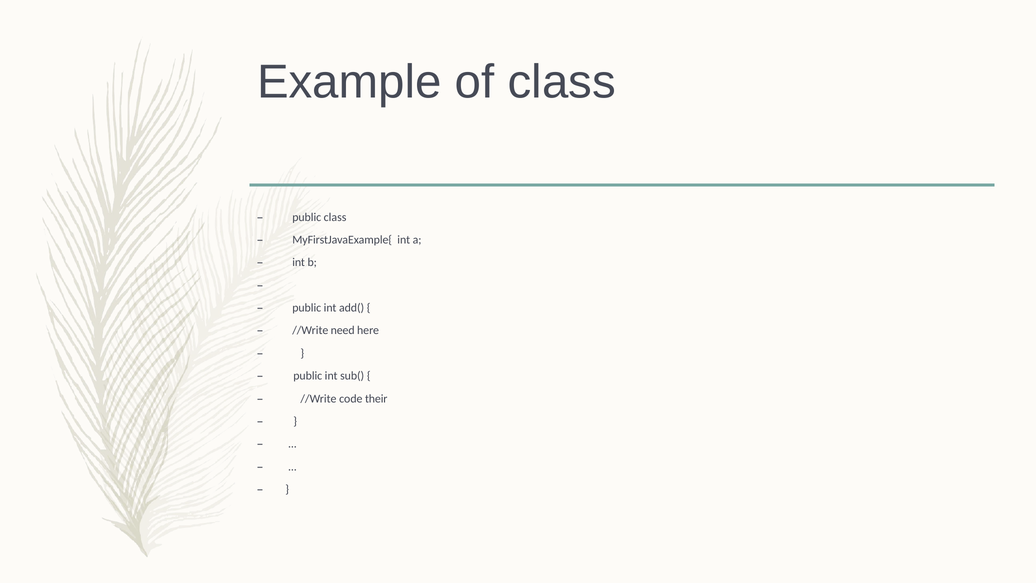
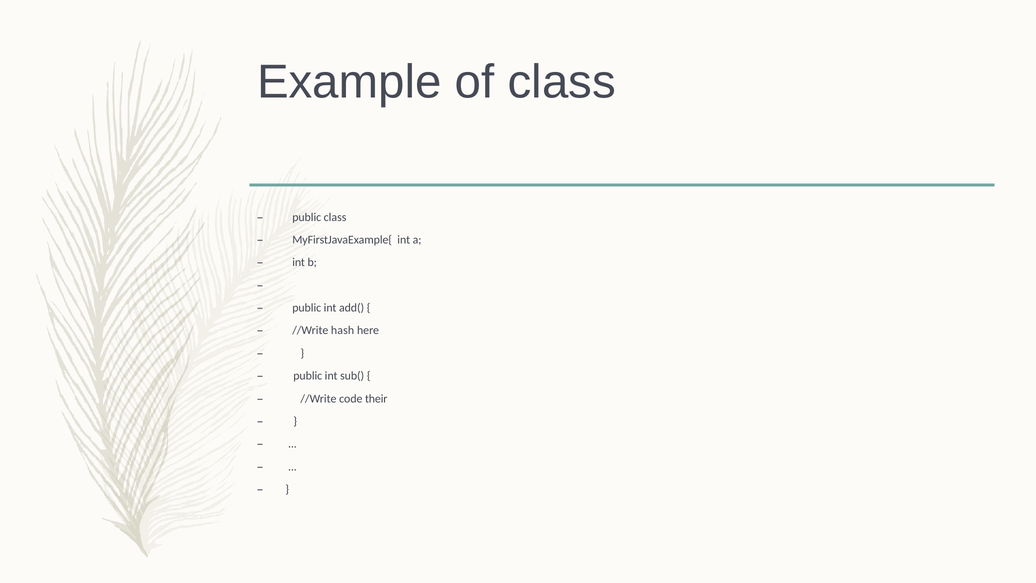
need: need -> hash
